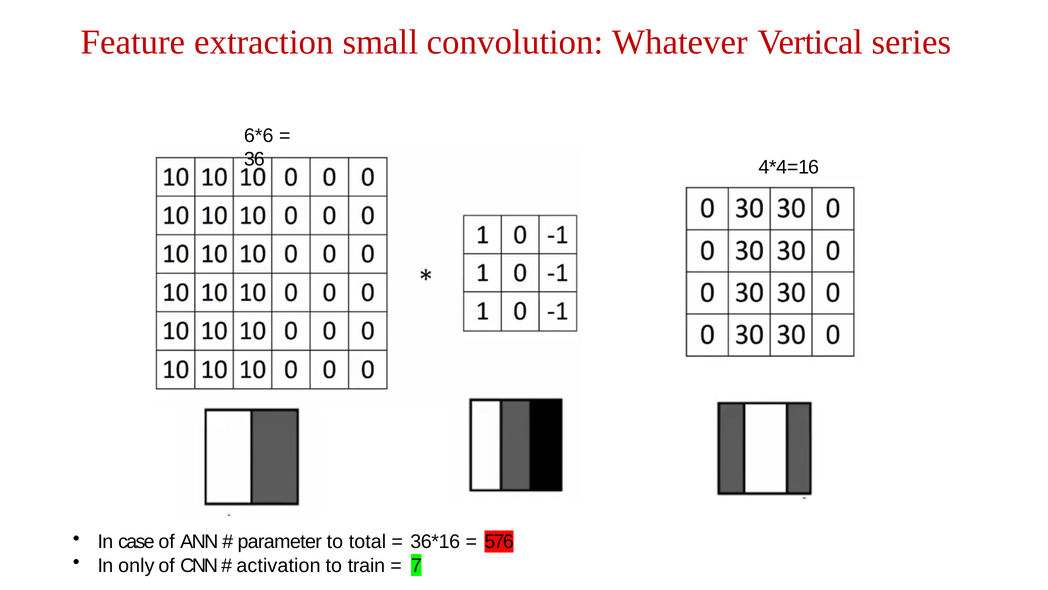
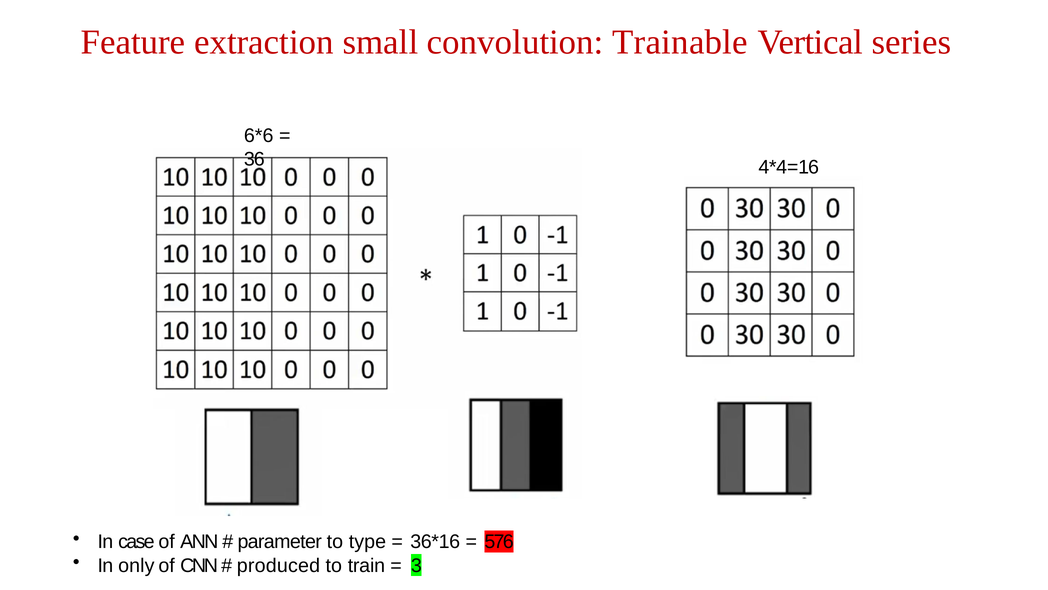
Whatever: Whatever -> Trainable
total: total -> type
activation: activation -> produced
7: 7 -> 3
